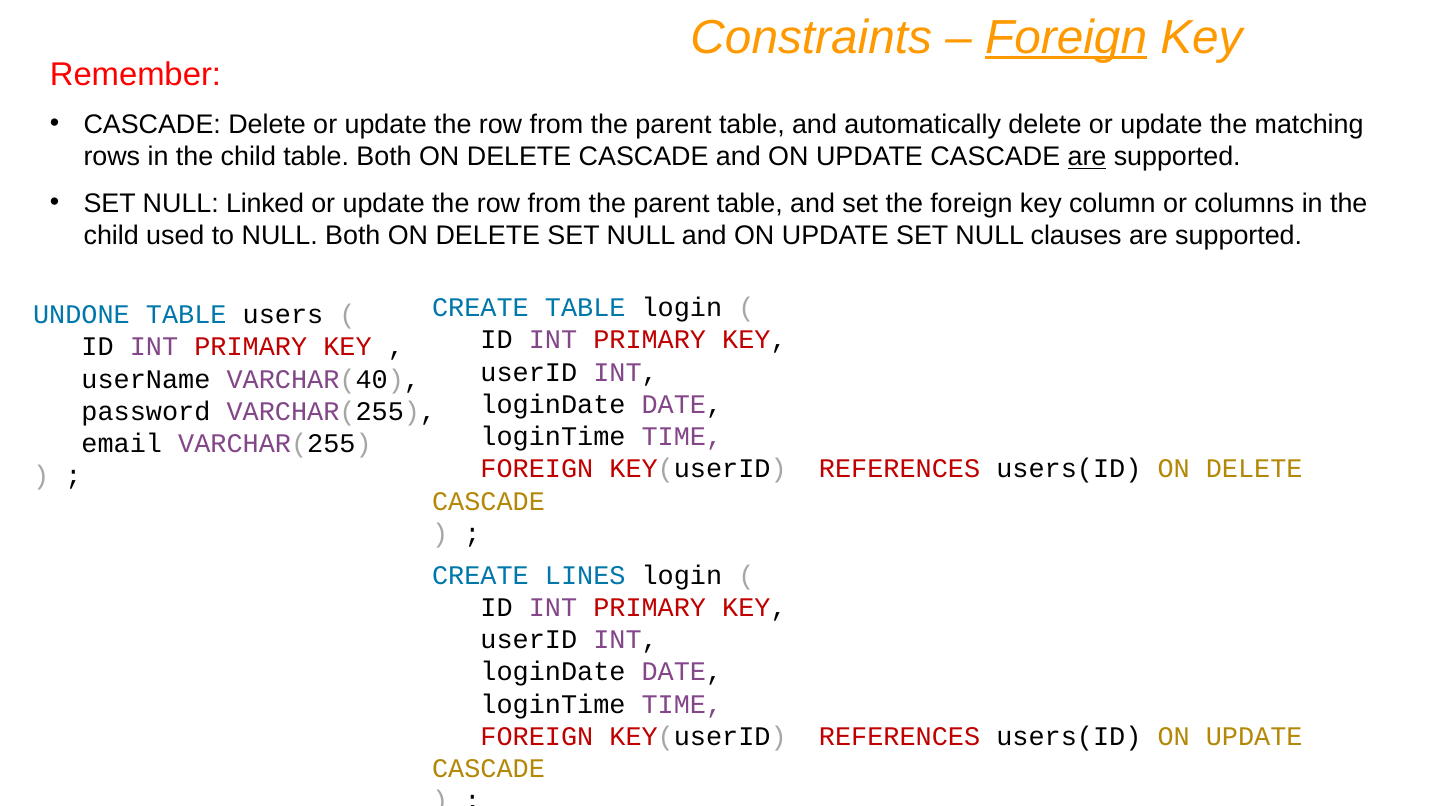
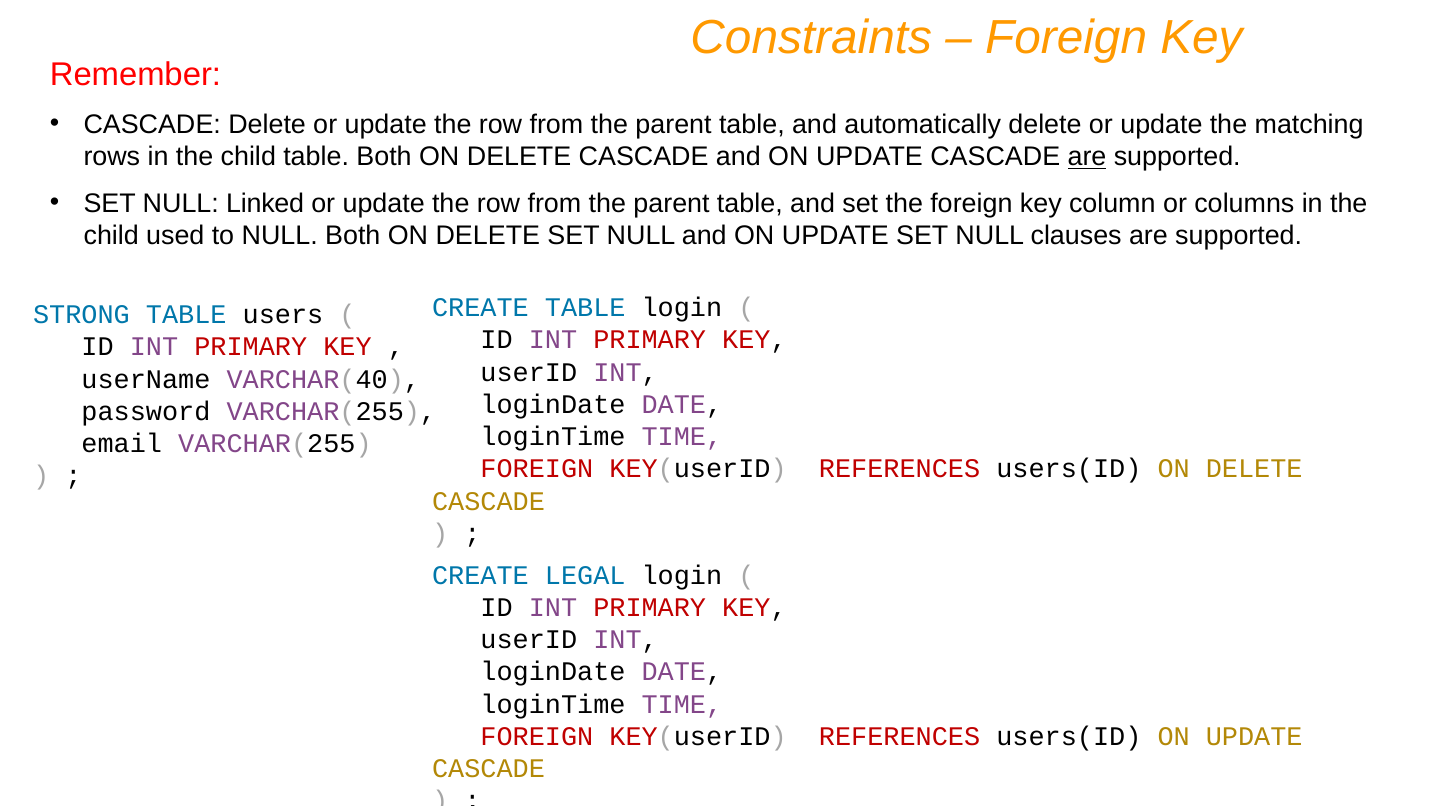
Foreign at (1066, 37) underline: present -> none
UNDONE: UNDONE -> STRONG
LINES: LINES -> LEGAL
